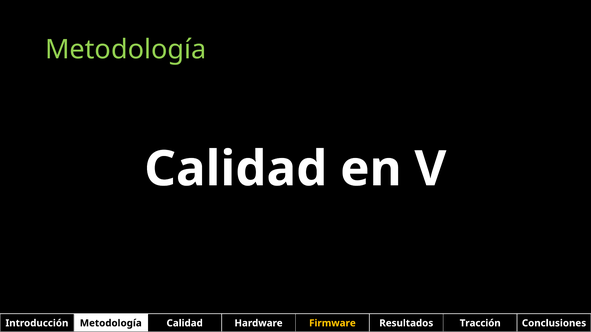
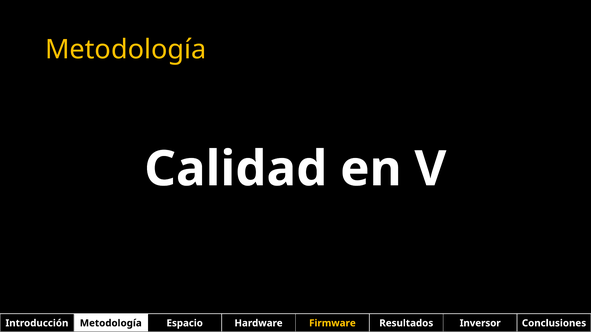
Metodología at (126, 50) colour: light green -> yellow
Metodología Calidad: Calidad -> Espacio
Tracción: Tracción -> Inversor
